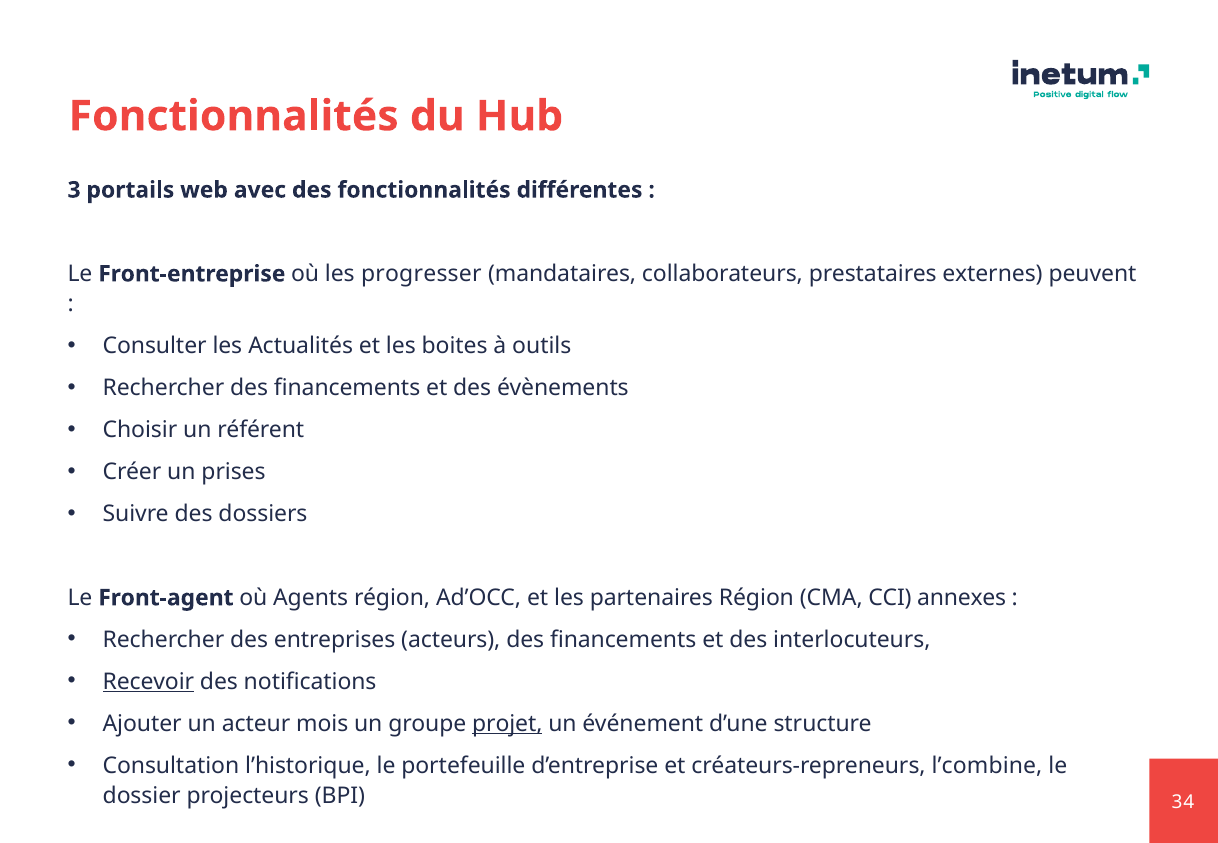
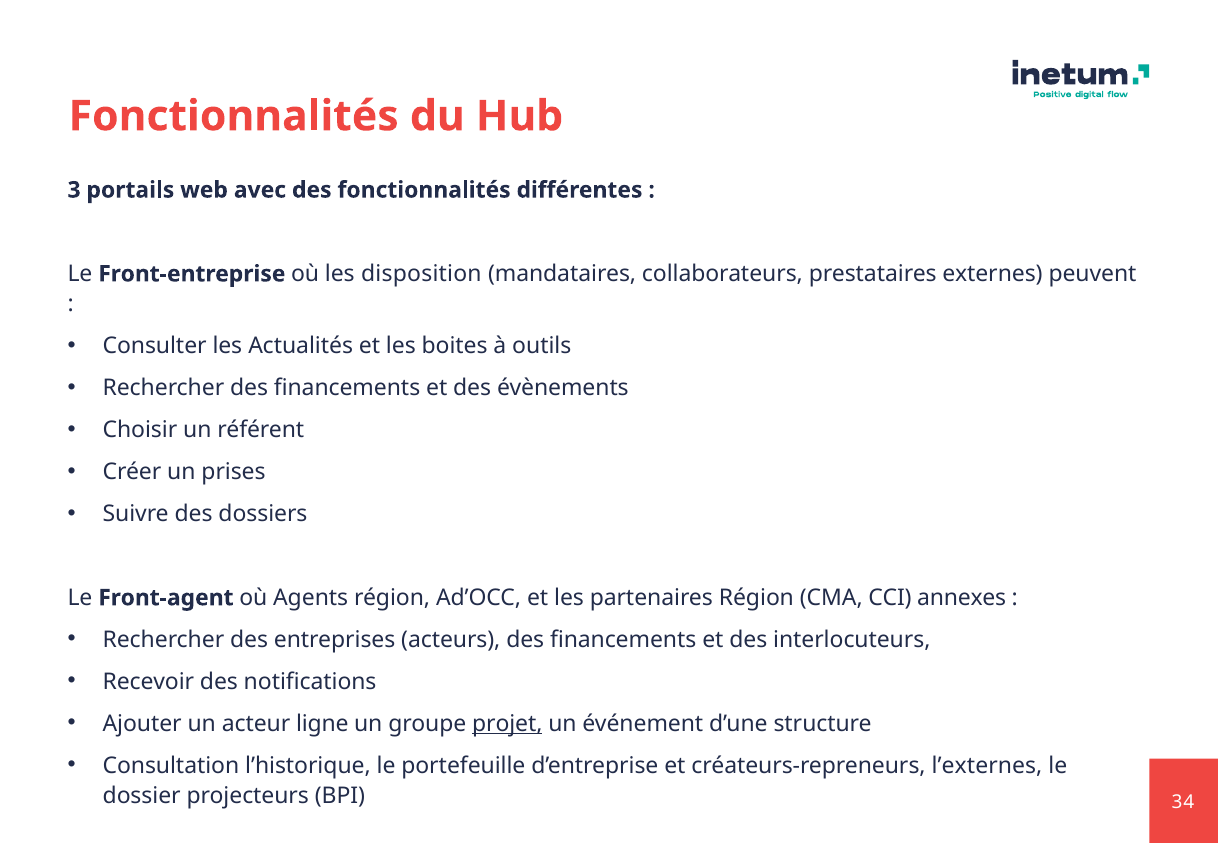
progresser: progresser -> disposition
Recevoir underline: present -> none
mois: mois -> ligne
l’combine: l’combine -> l’externes
